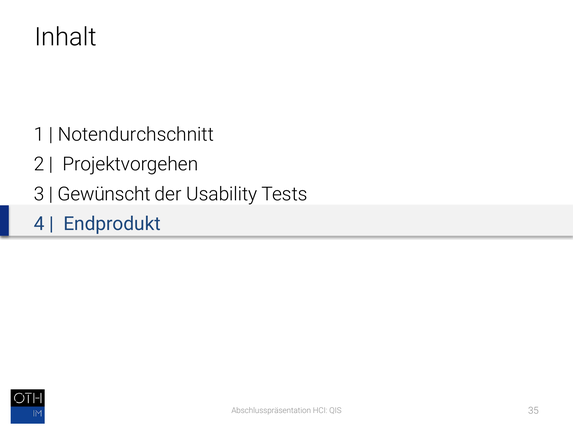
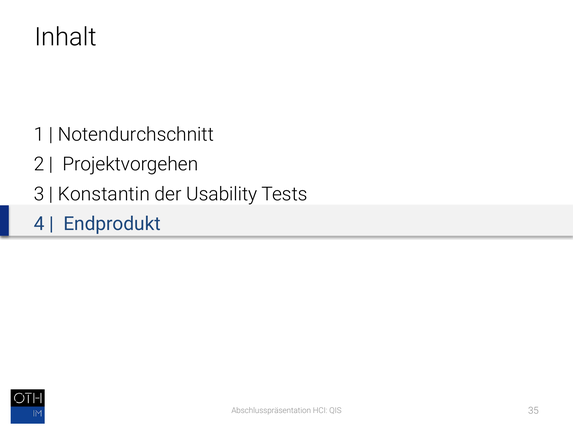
Gewünscht: Gewünscht -> Konstantin
